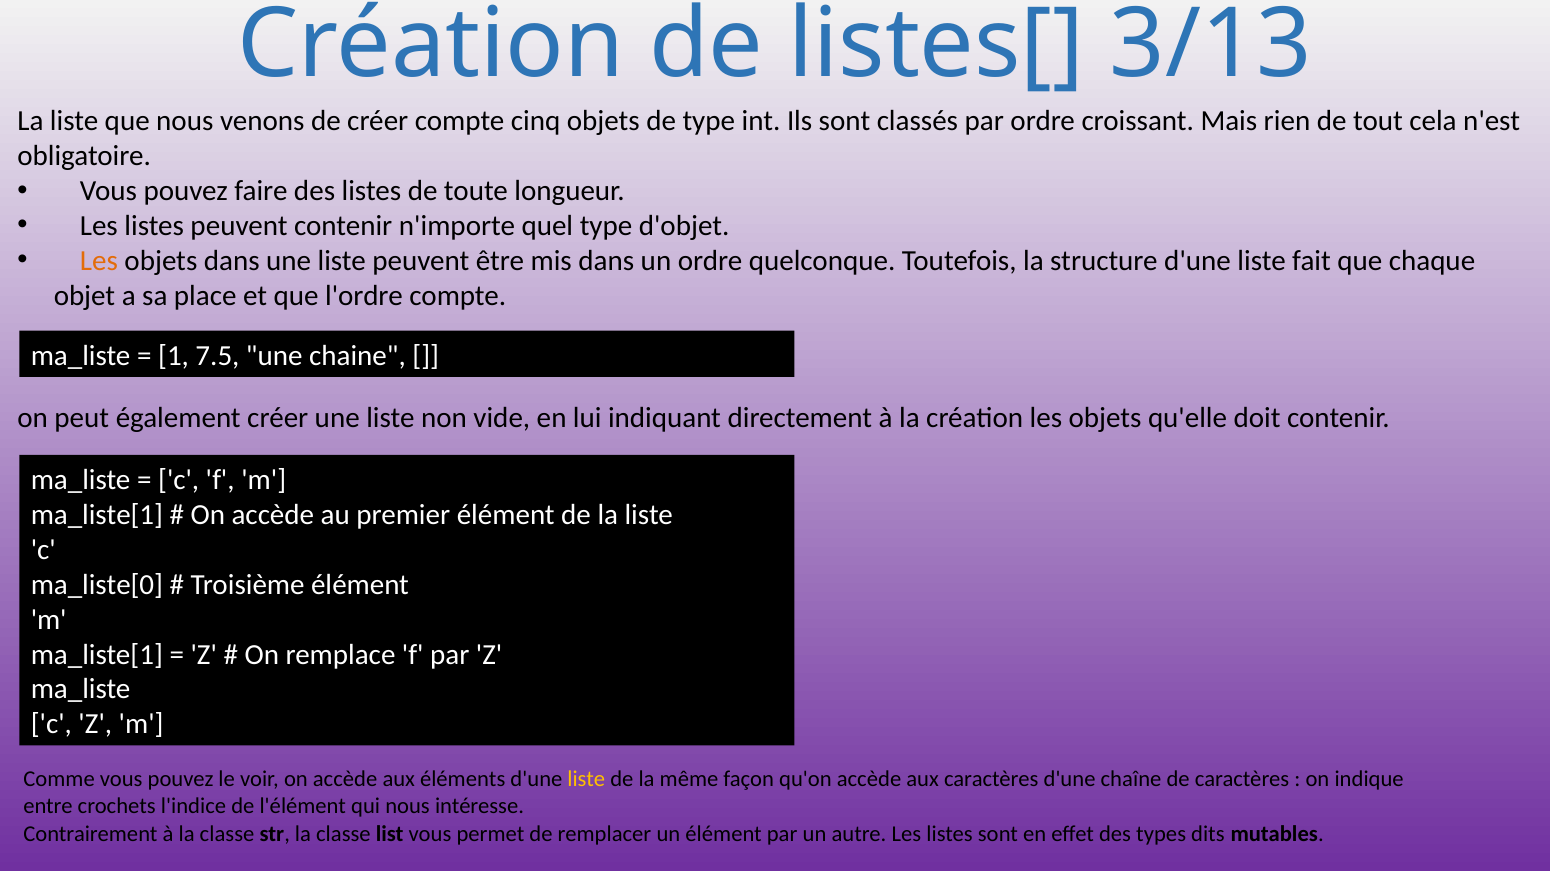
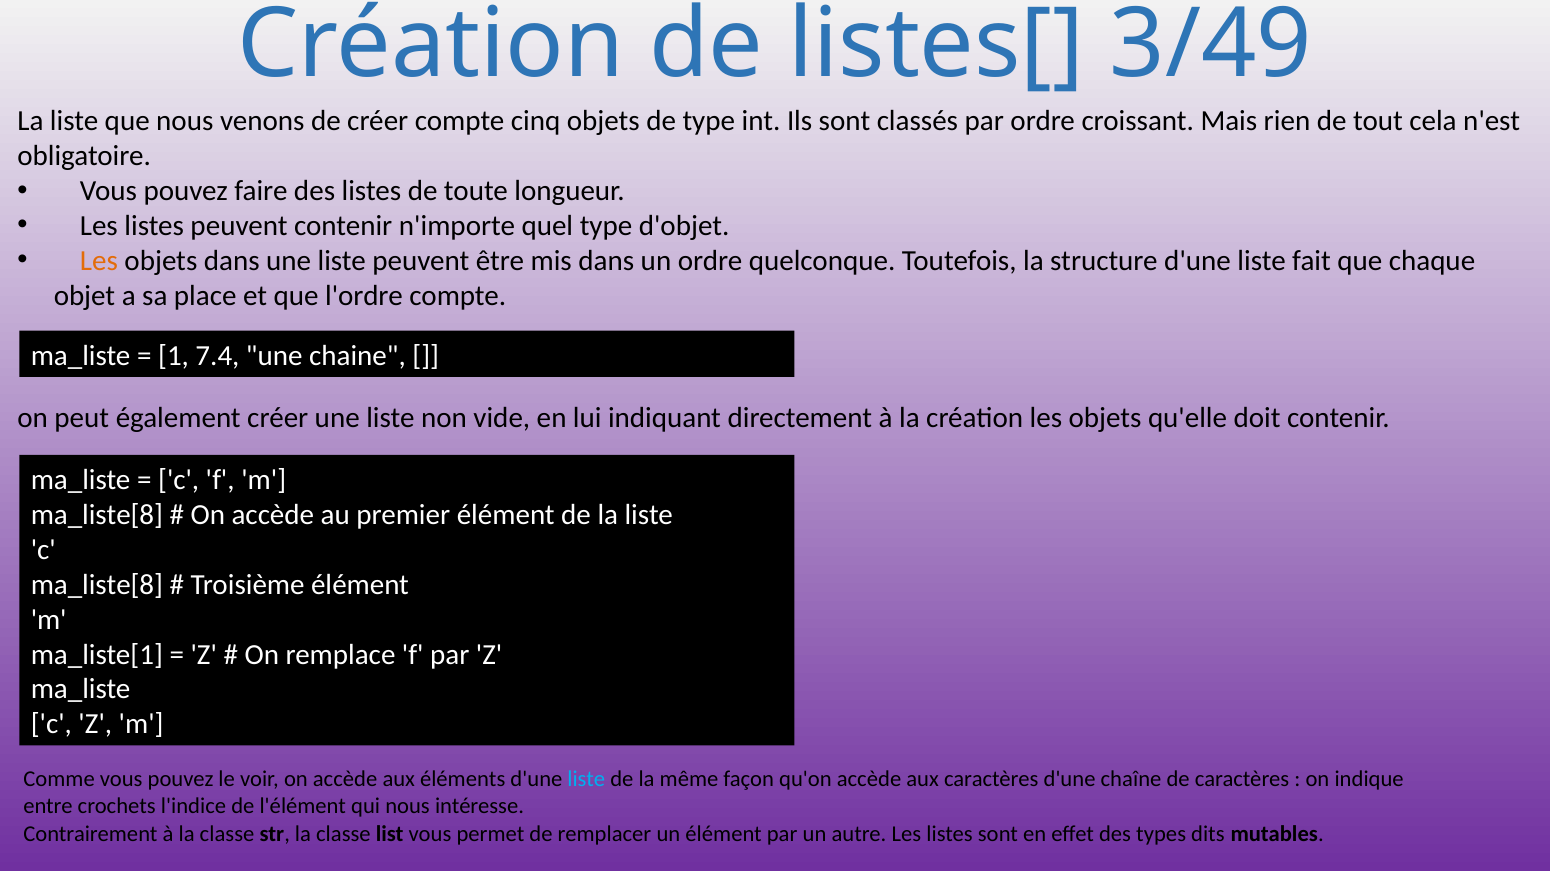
3/13: 3/13 -> 3/49
7.5: 7.5 -> 7.4
ma_liste[1 at (97, 515): ma_liste[1 -> ma_liste[8
ma_liste[0 at (97, 585): ma_liste[0 -> ma_liste[8
liste at (586, 779) colour: yellow -> light blue
